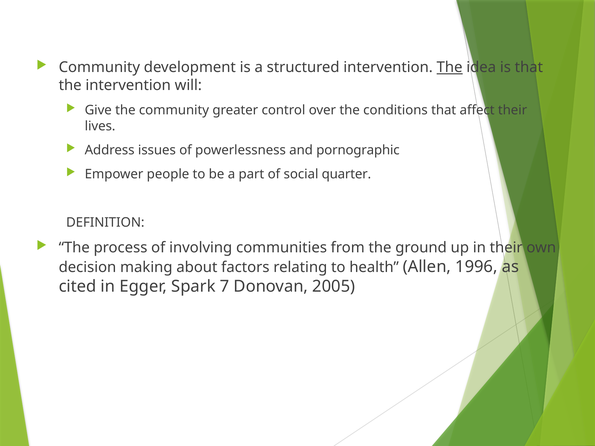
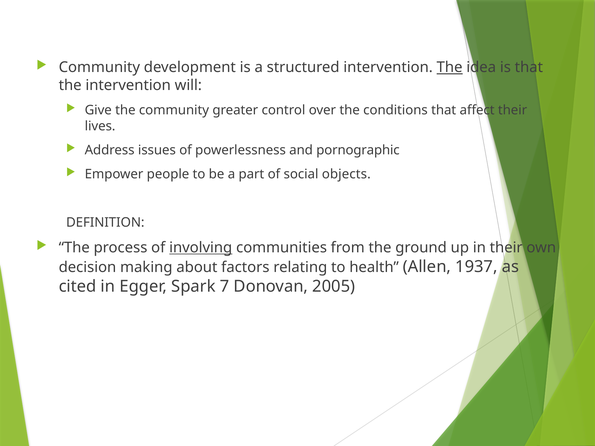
quarter: quarter -> objects
involving underline: none -> present
1996: 1996 -> 1937
